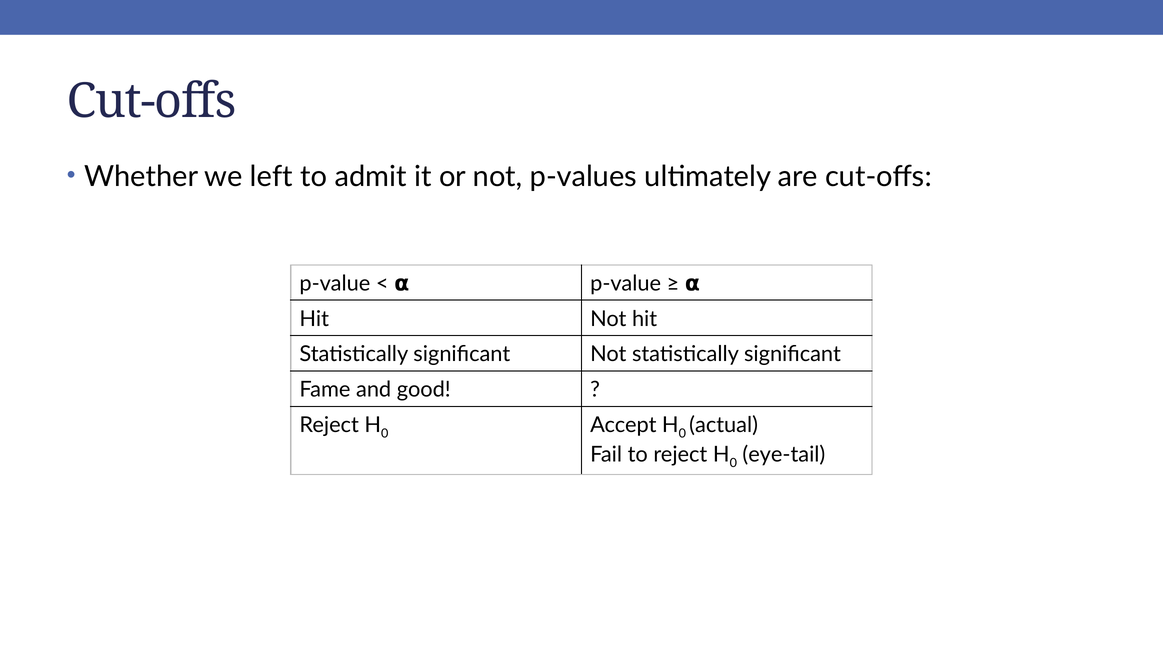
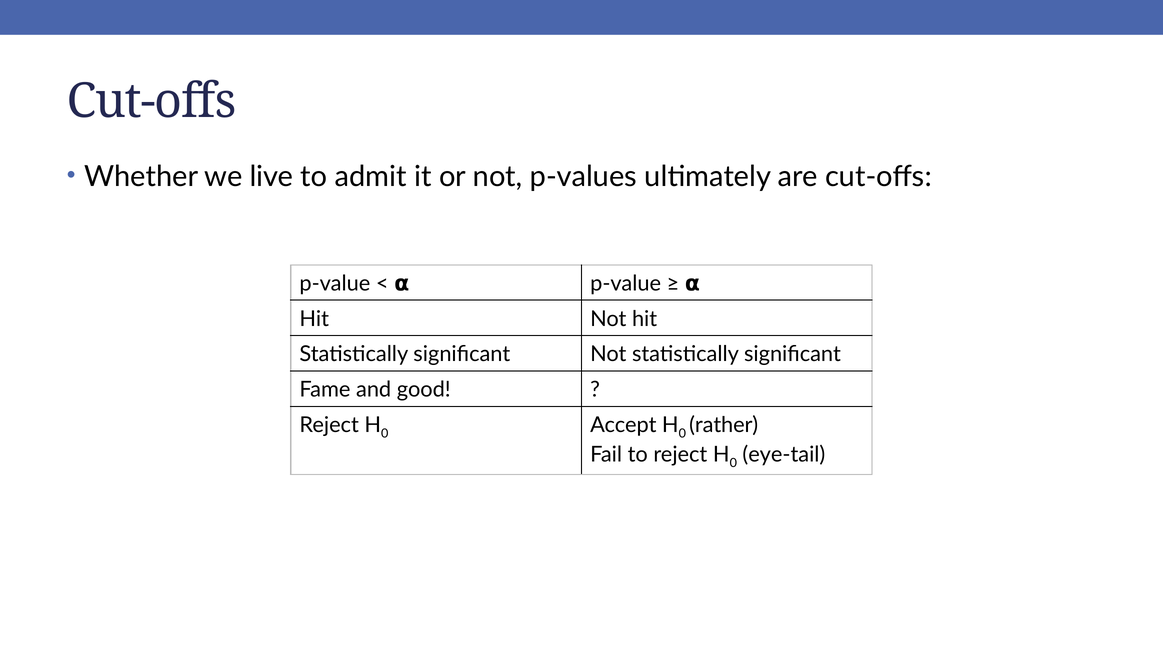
left: left -> live
actual: actual -> rather
